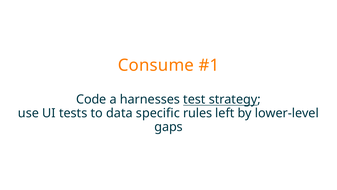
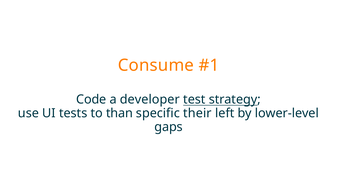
harnesses: harnesses -> developer
data: data -> than
rules: rules -> their
